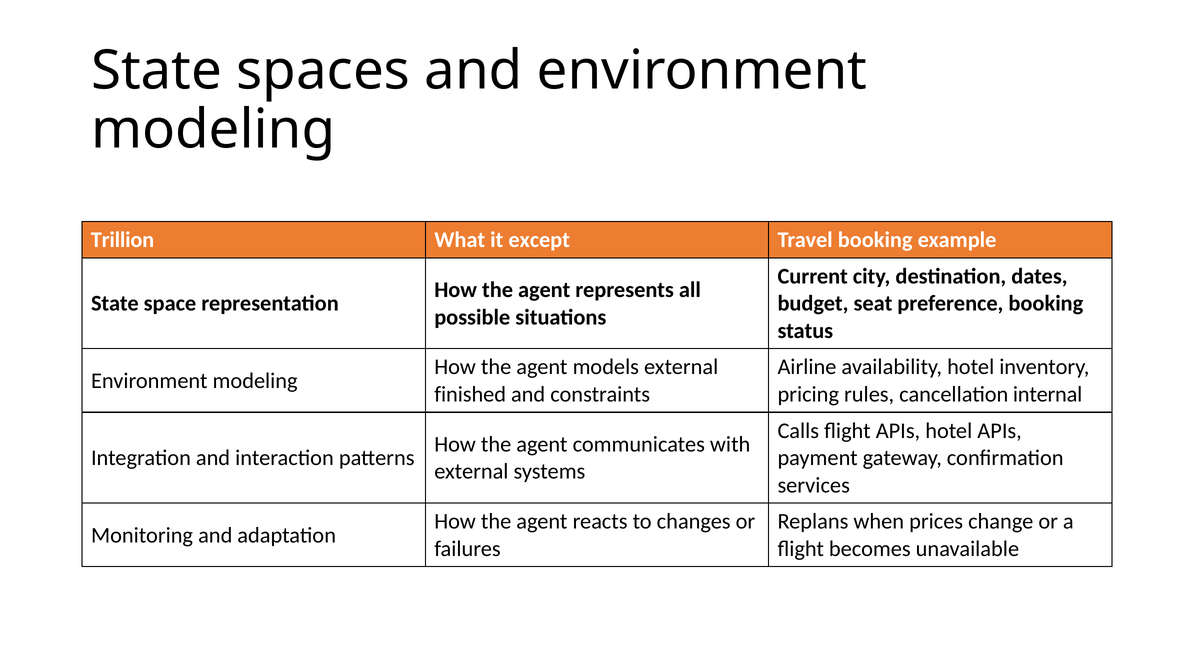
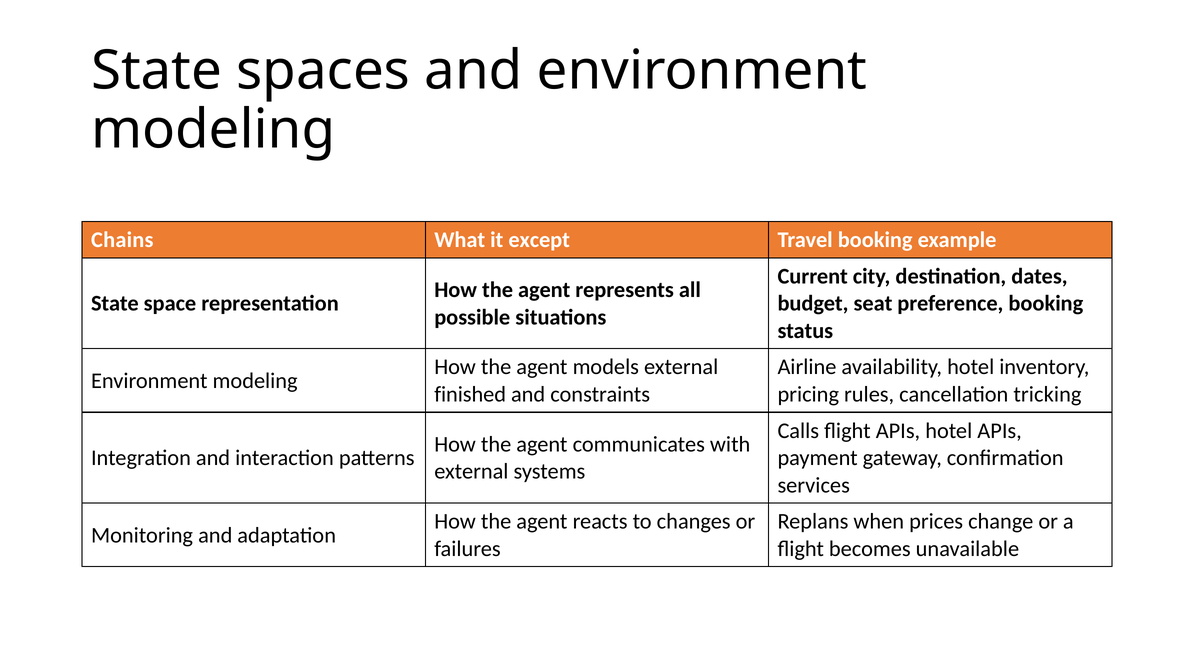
Trillion: Trillion -> Chains
internal: internal -> tricking
